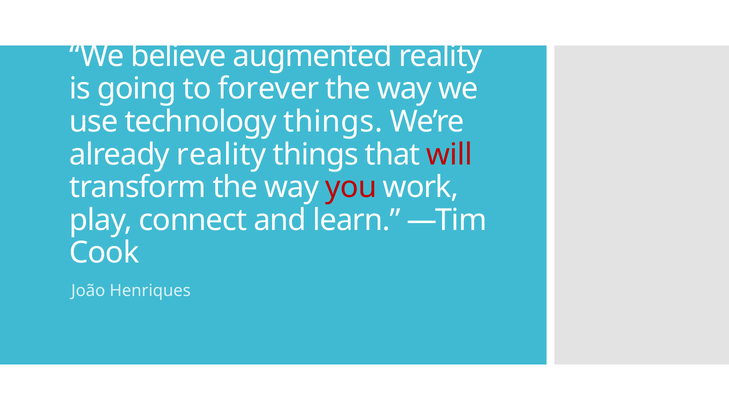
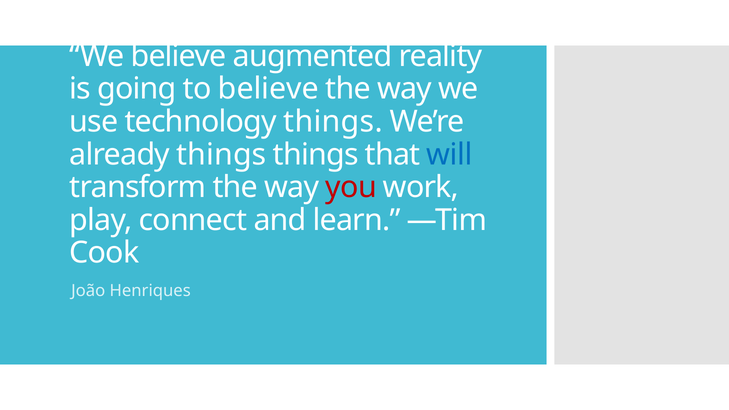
to forever: forever -> believe
already reality: reality -> things
will colour: red -> blue
